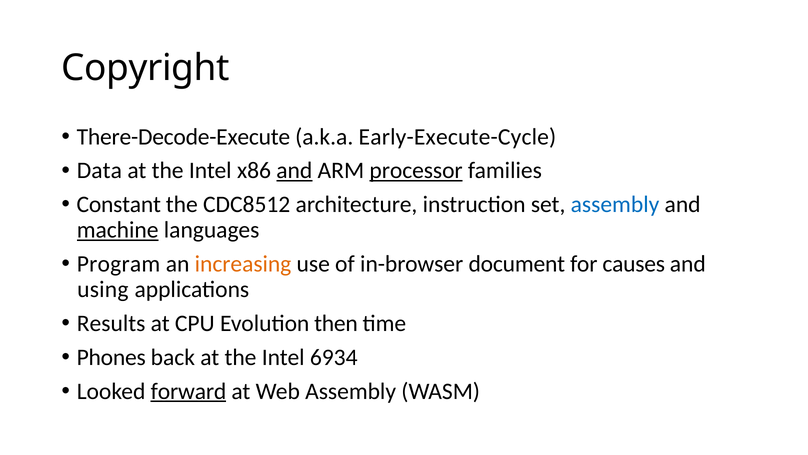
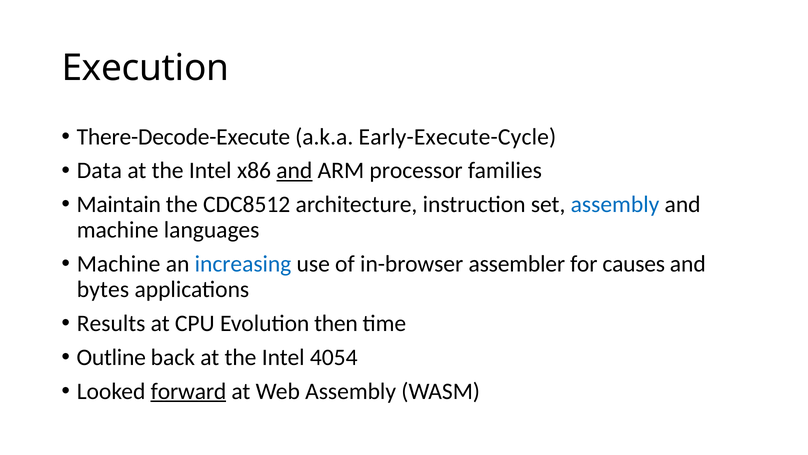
Copyright: Copyright -> Execution
processor underline: present -> none
Constant: Constant -> Maintain
machine at (118, 230) underline: present -> none
Program at (119, 264): Program -> Machine
increasing colour: orange -> blue
document: document -> assembler
using: using -> bytes
Phones: Phones -> Outline
6934: 6934 -> 4054
